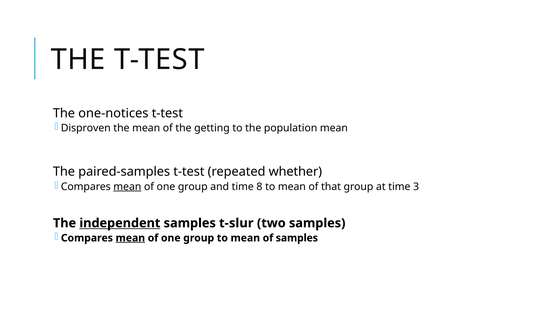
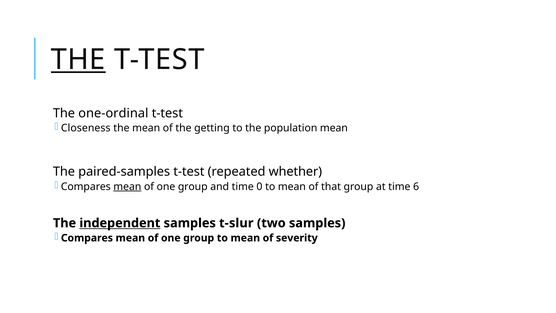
THE at (78, 60) underline: none -> present
one-notices: one-notices -> one-ordinal
Disproven: Disproven -> Closeness
8: 8 -> 0
3: 3 -> 6
mean at (130, 238) underline: present -> none
of samples: samples -> severity
